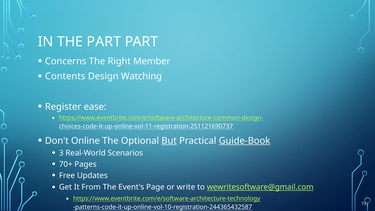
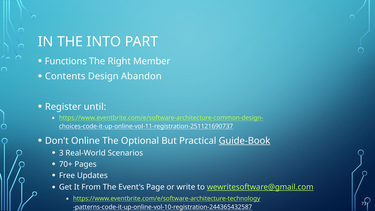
THE PART: PART -> INTO
Concerns: Concerns -> Functions
Watching: Watching -> Abandon
ease: ease -> until
But underline: present -> none
